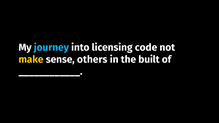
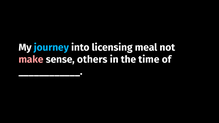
code: code -> meal
make colour: yellow -> pink
built: built -> time
